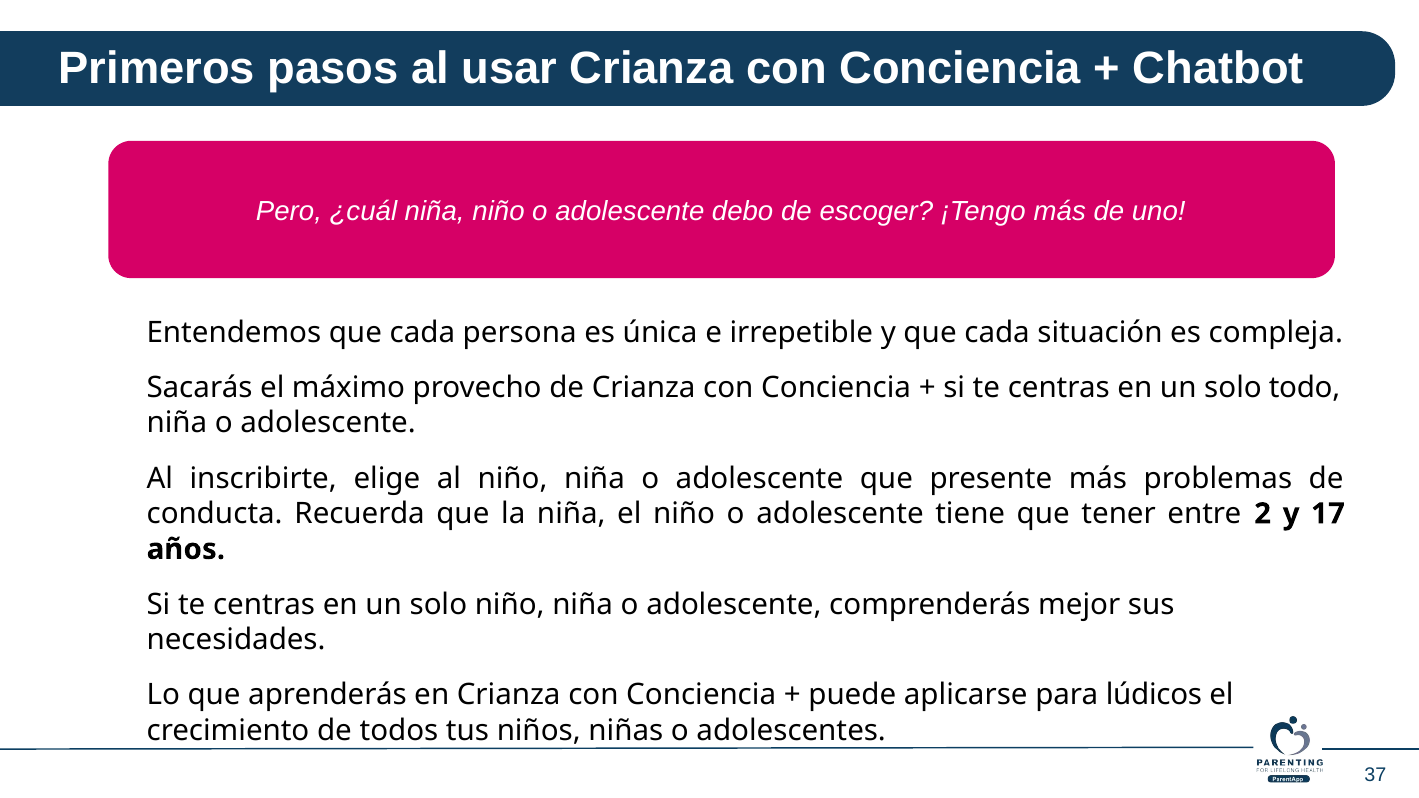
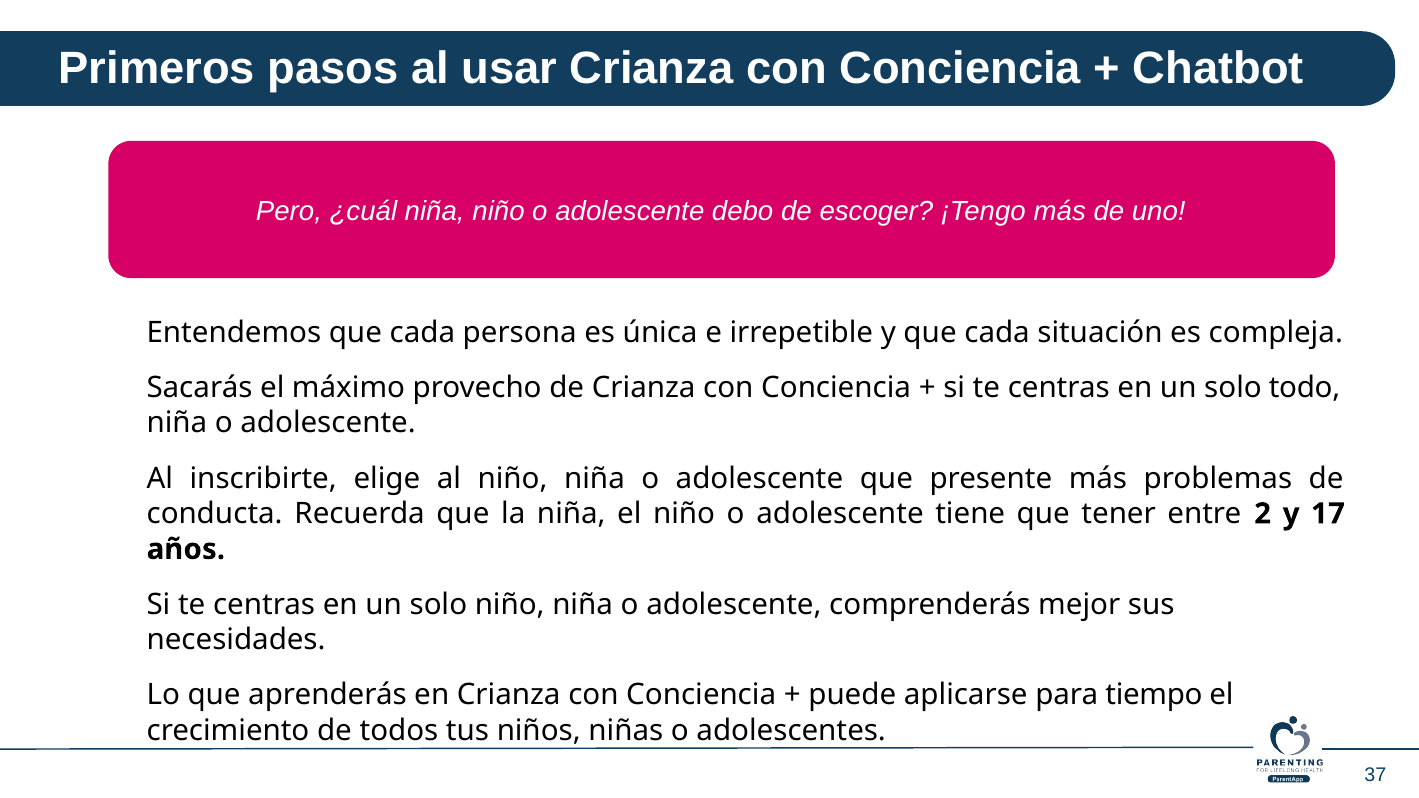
lúdicos: lúdicos -> tiempo
